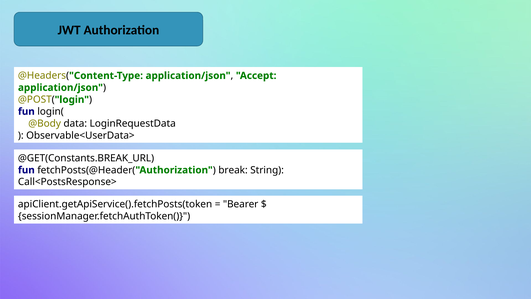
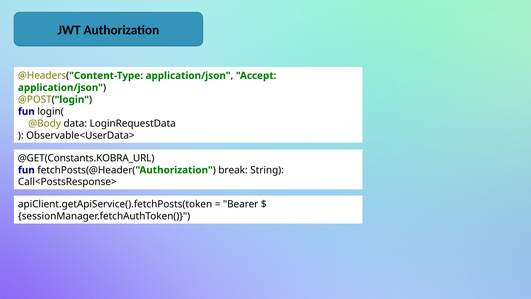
@GET(Constants.BREAK_URL: @GET(Constants.BREAK_URL -> @GET(Constants.KOBRA_URL
